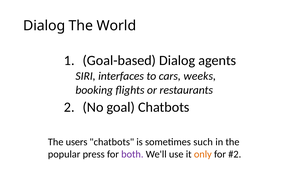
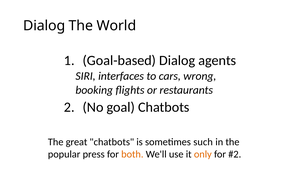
weeks: weeks -> wrong
users: users -> great
both colour: purple -> orange
